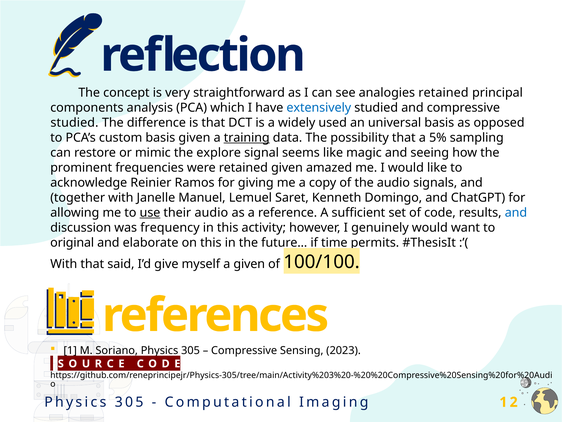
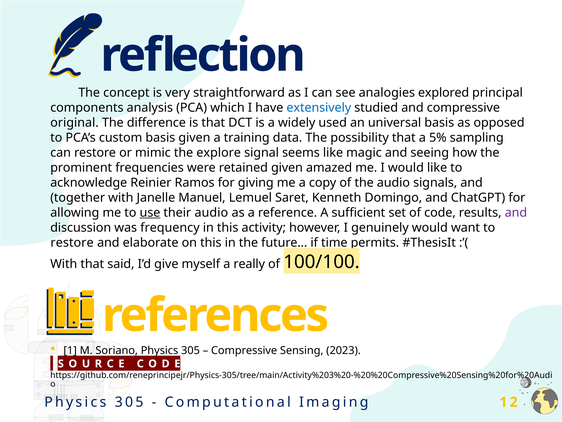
analogies retained: retained -> explored
studied at (74, 123): studied -> original
training underline: present -> none
and at (516, 212) colour: blue -> purple
original at (72, 242): original -> restore
a given: given -> really
